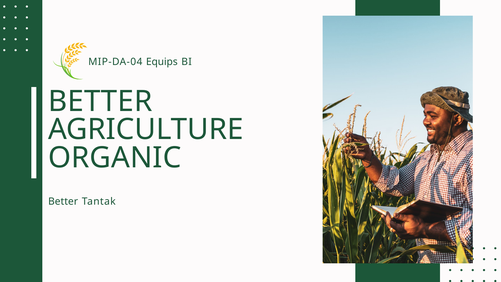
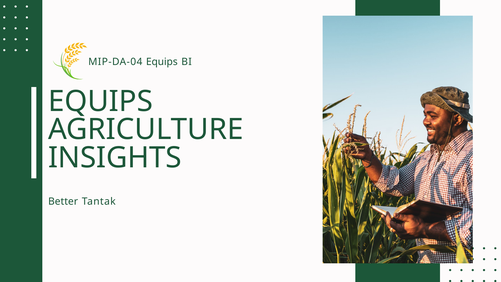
BETTER at (100, 101): BETTER -> EQUIPS
ORGANIC: ORGANIC -> INSIGHTS
